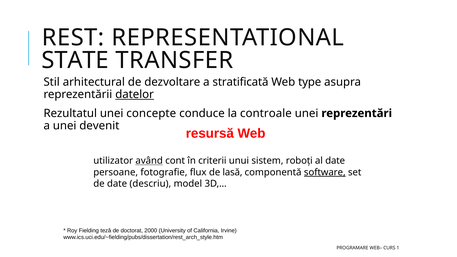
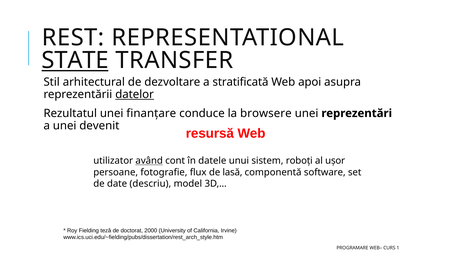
STATE underline: none -> present
type: type -> apoi
concepte: concepte -> finanțare
controale: controale -> browsere
criterii: criterii -> datele
al date: date -> ușor
software underline: present -> none
